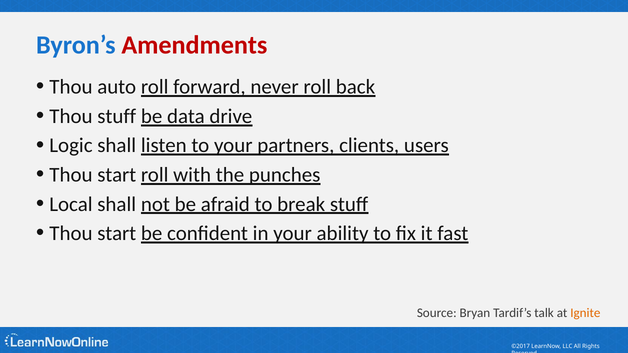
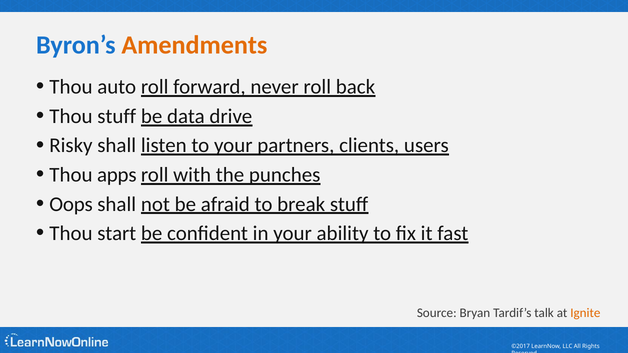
Amendments colour: red -> orange
Logic: Logic -> Risky
start at (117, 175): start -> apps
Local: Local -> Oops
